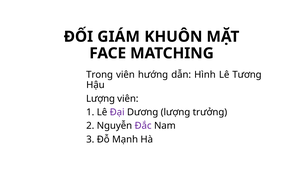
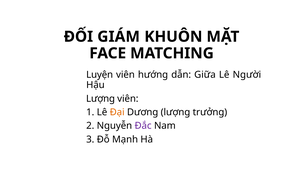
Trong: Trong -> Luyện
Hình: Hình -> Giữa
Tương: Tương -> Người
Đại colour: purple -> orange
